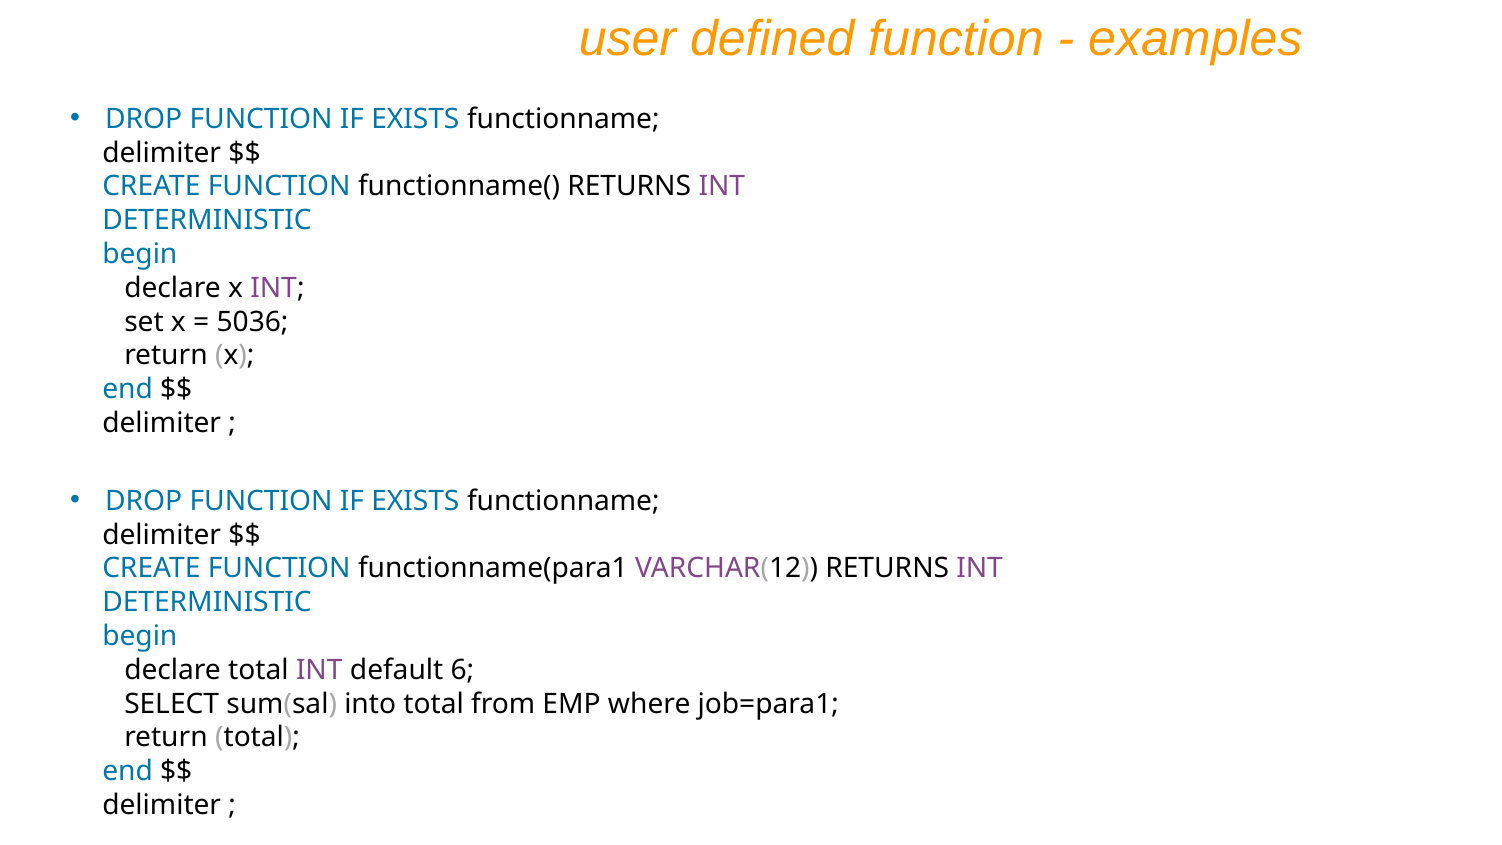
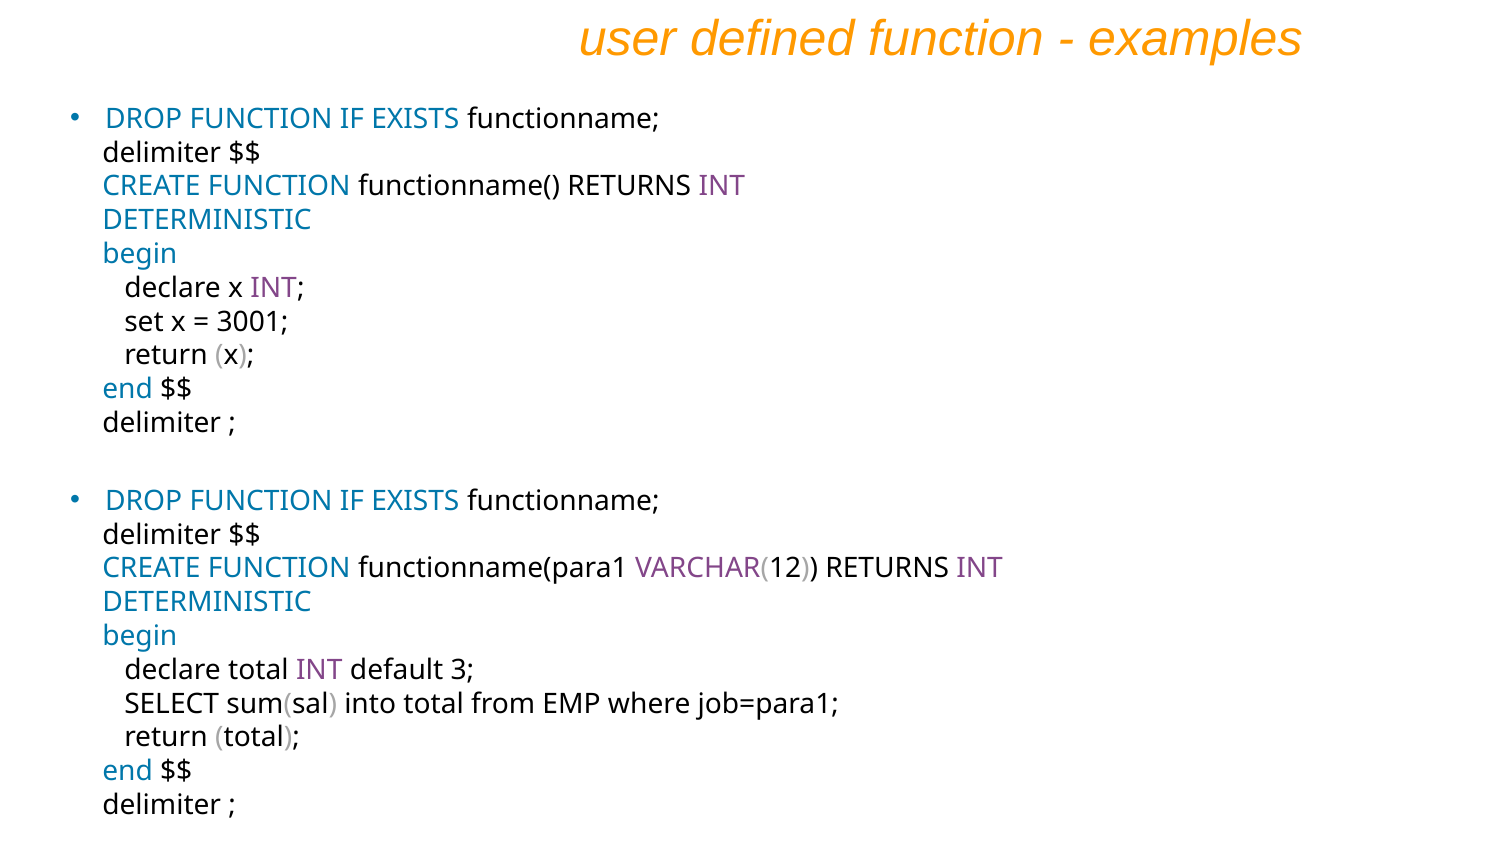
5036: 5036 -> 3001
6: 6 -> 3
